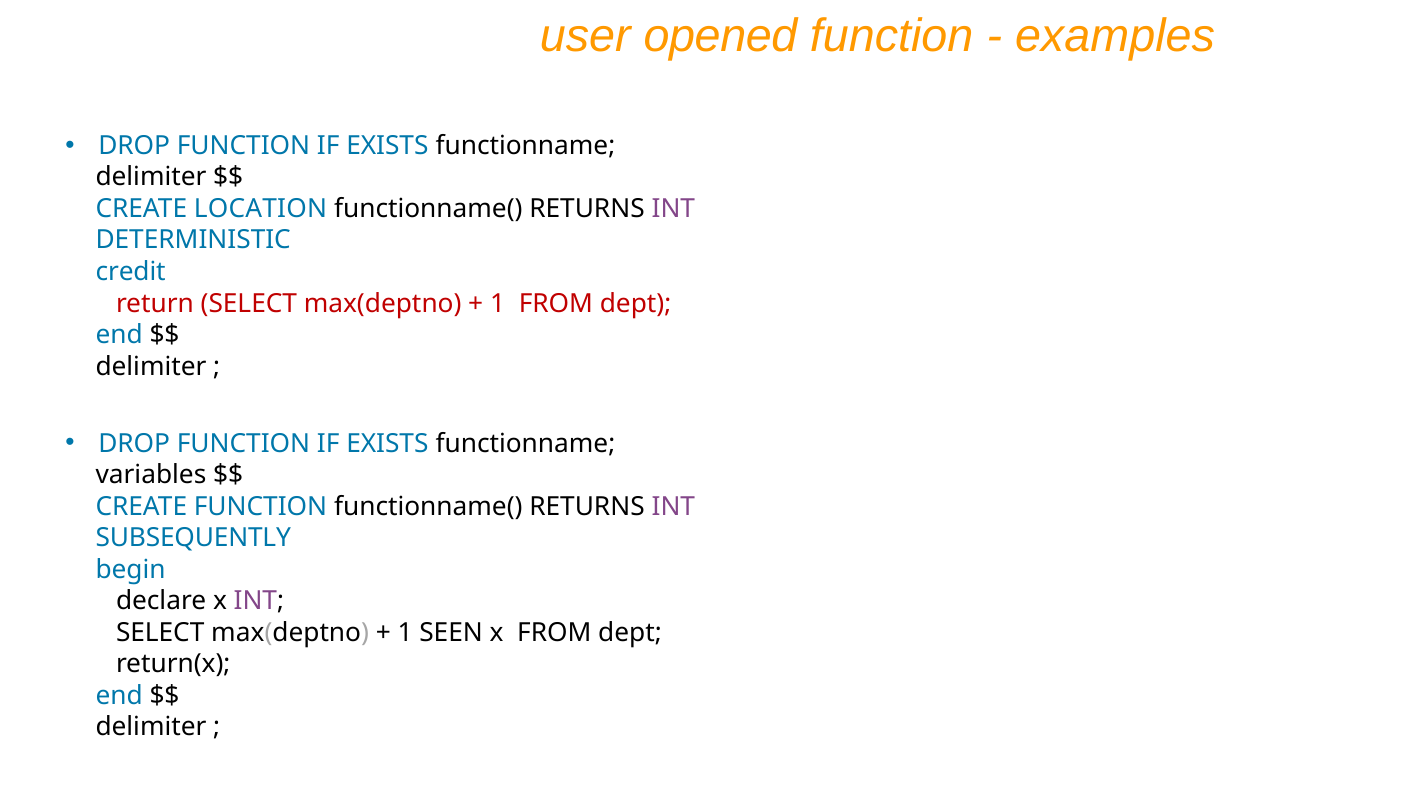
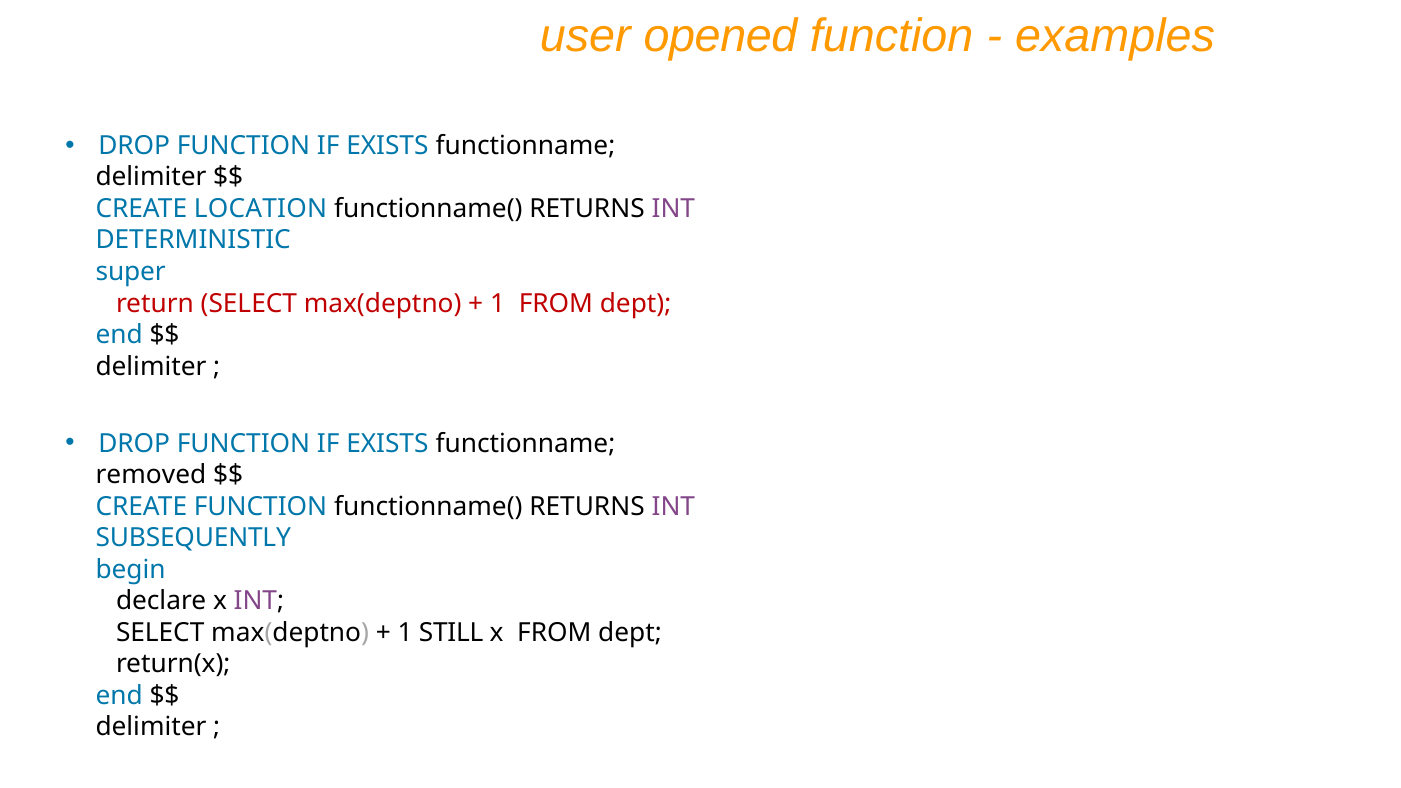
credit: credit -> super
variables: variables -> removed
SEEN: SEEN -> STILL
